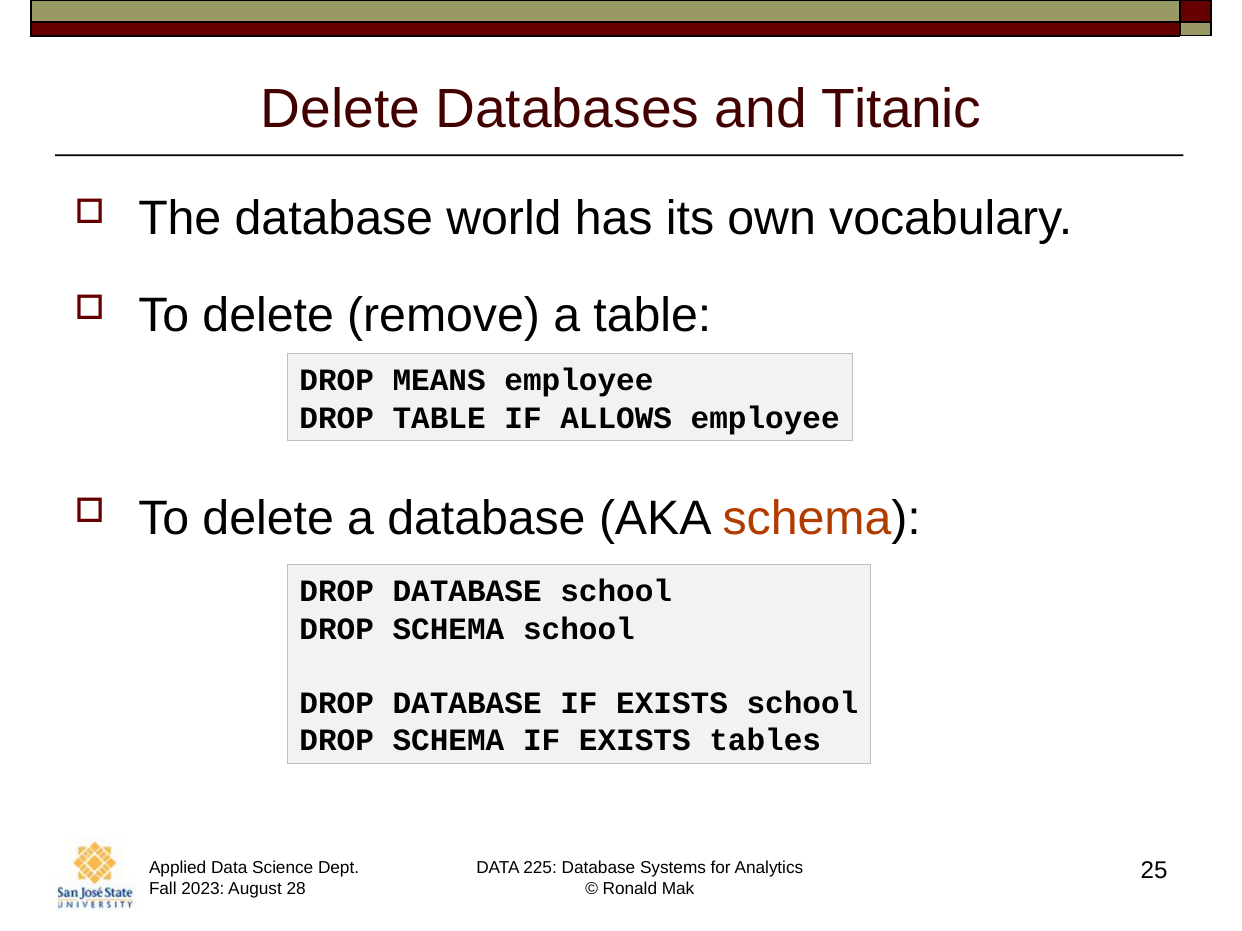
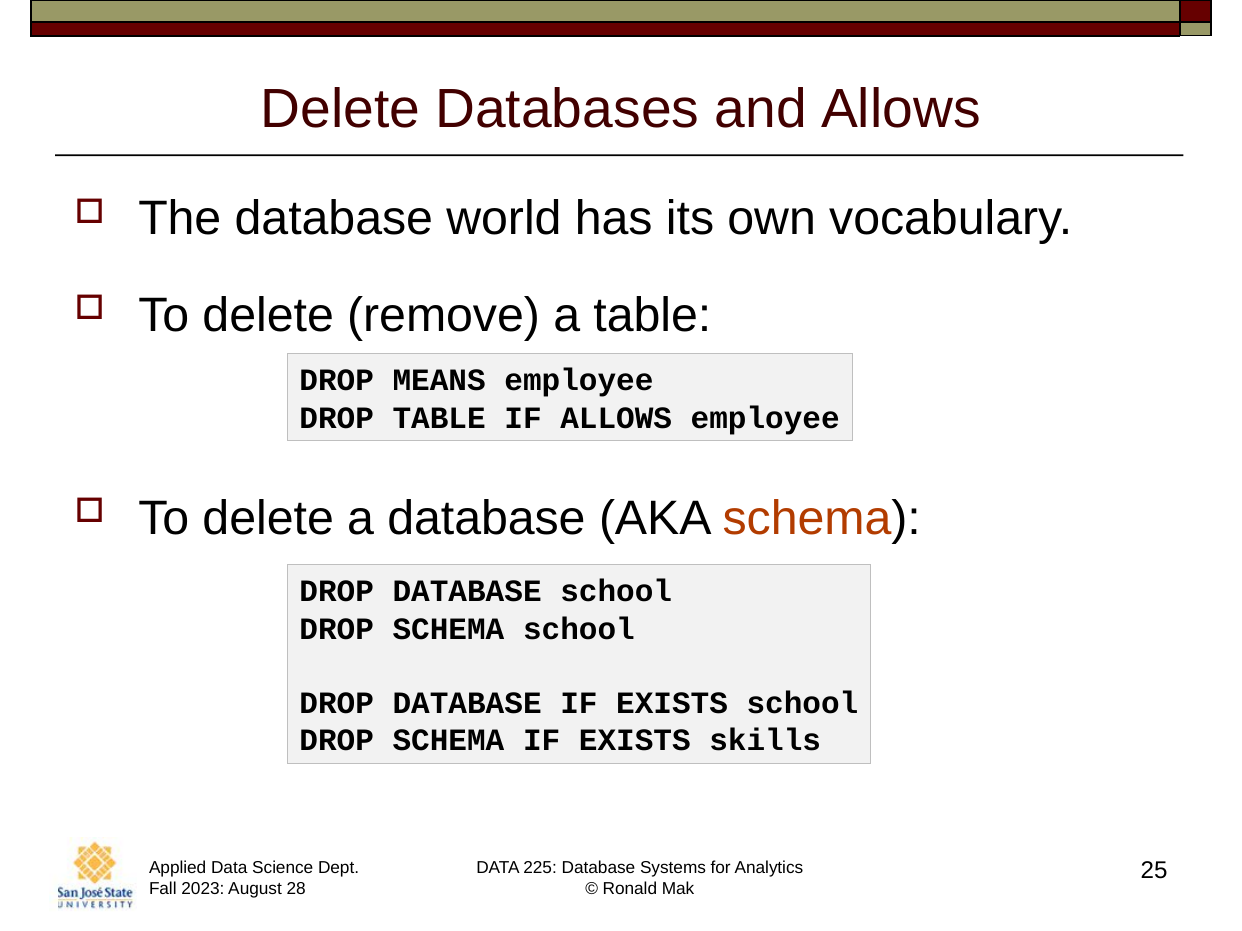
and Titanic: Titanic -> Allows
tables: tables -> skills
